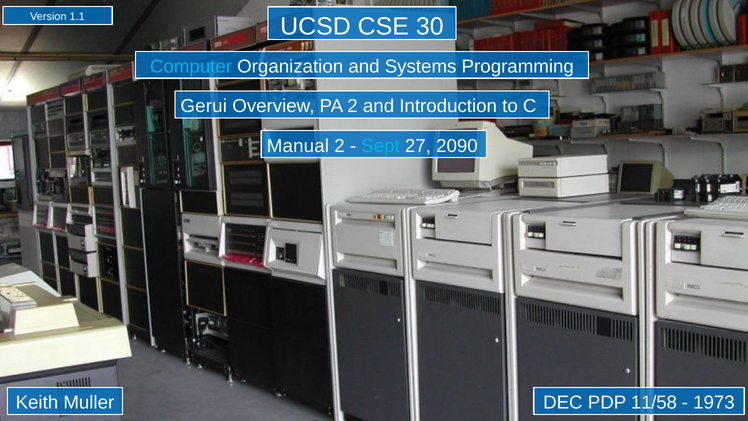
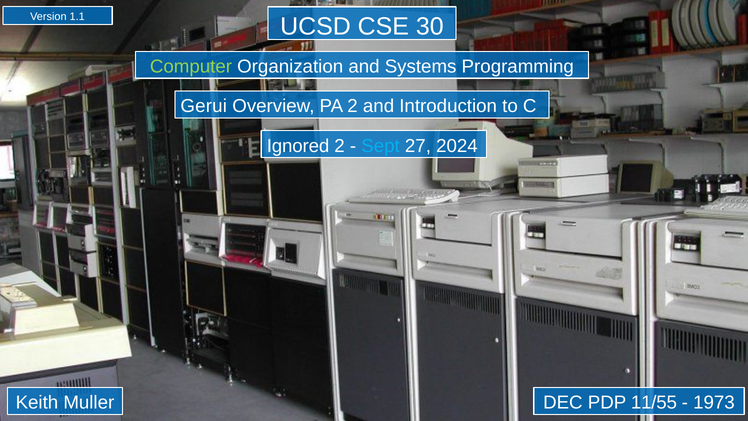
Computer colour: light blue -> light green
Manual: Manual -> Ignored
2090: 2090 -> 2024
11/58: 11/58 -> 11/55
